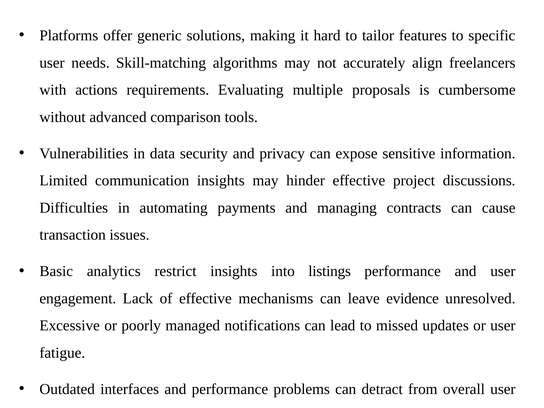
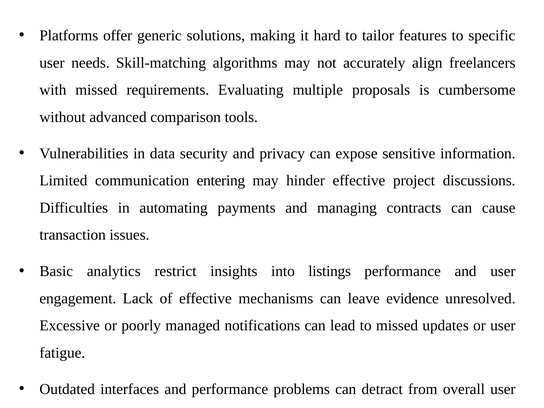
with actions: actions -> missed
communication insights: insights -> entering
